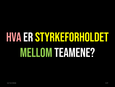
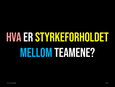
MELLOM colour: light green -> light blue
